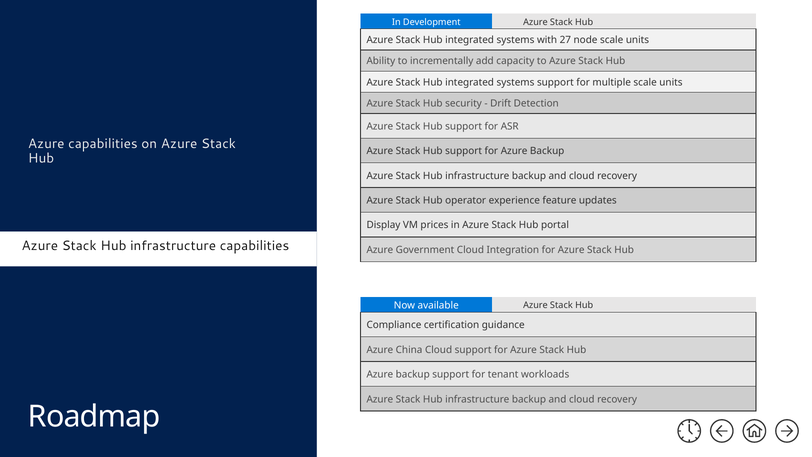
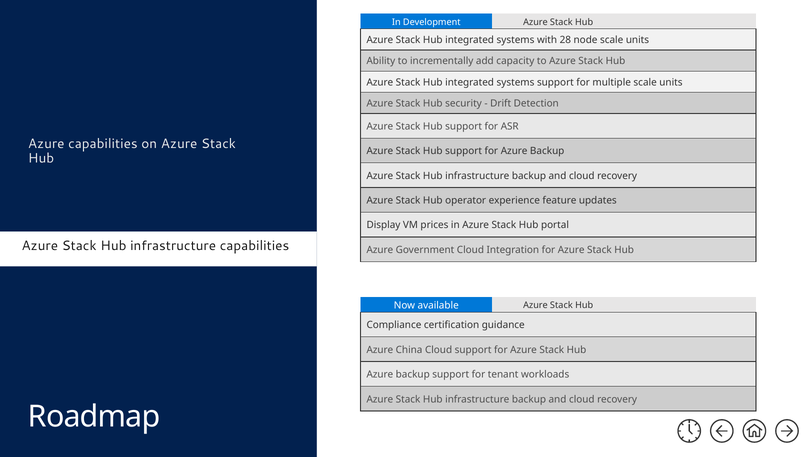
27: 27 -> 28
